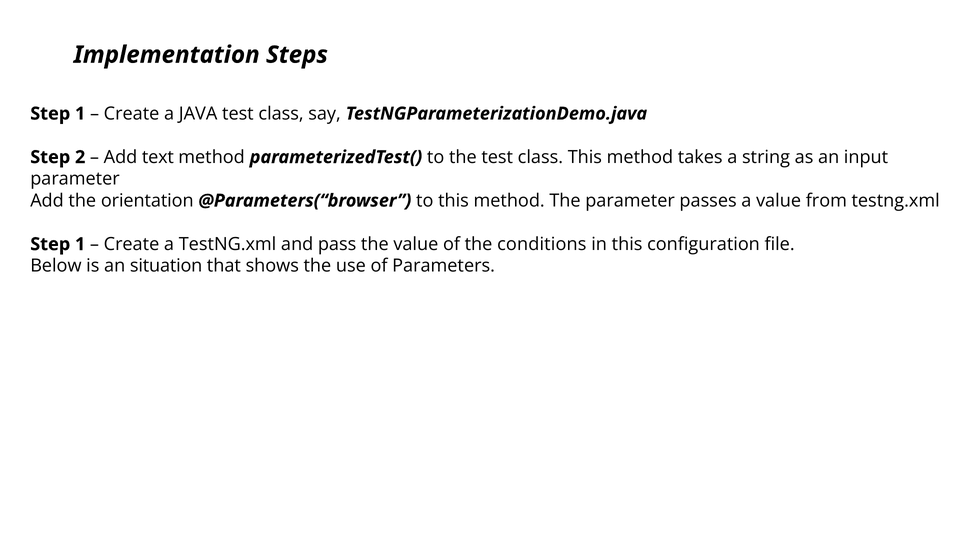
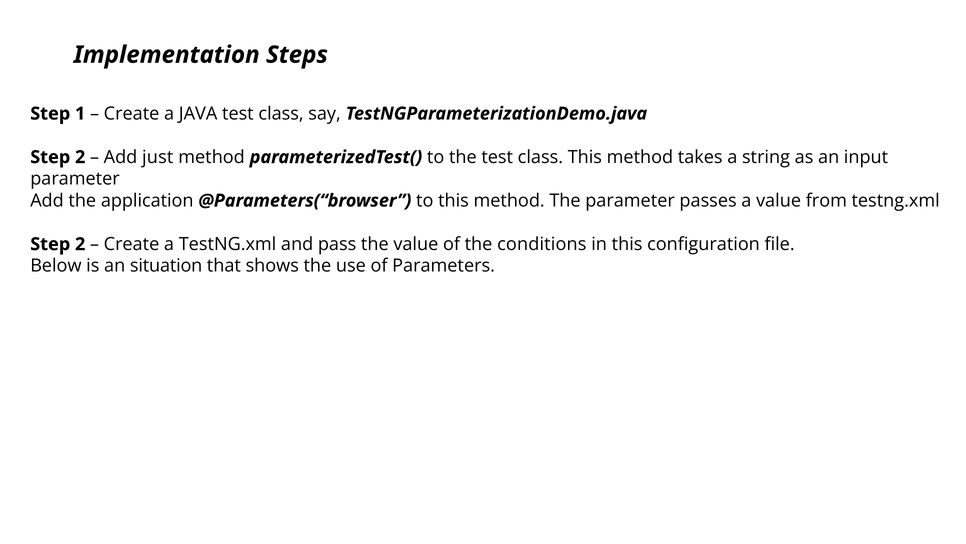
text: text -> just
orientation: orientation -> application
1 at (80, 244): 1 -> 2
